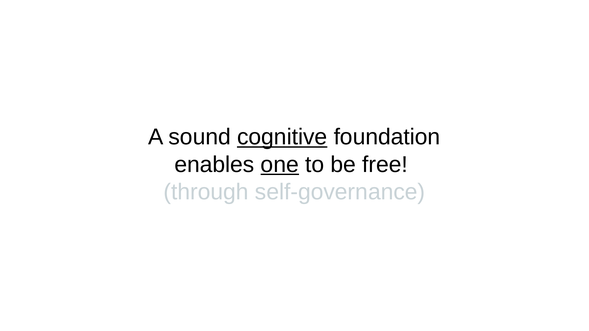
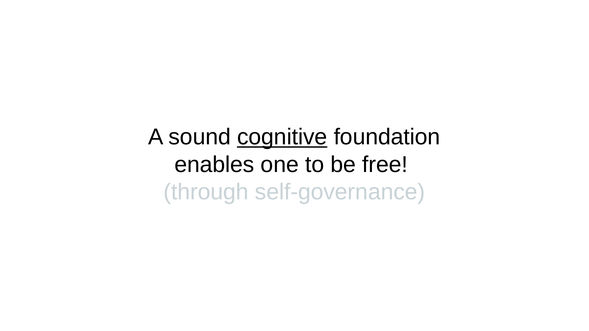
one underline: present -> none
